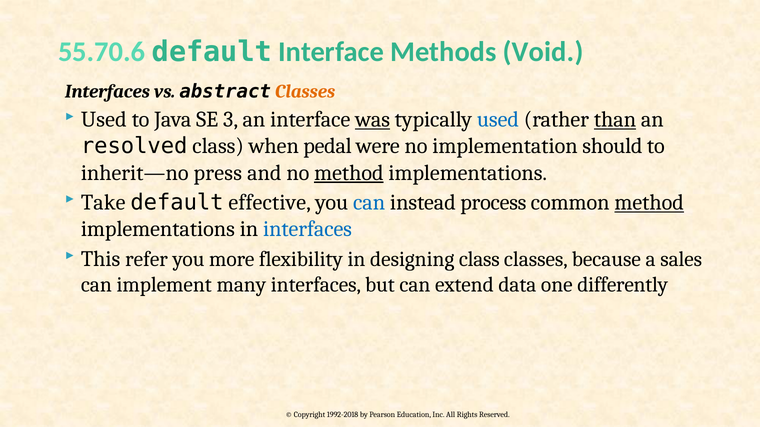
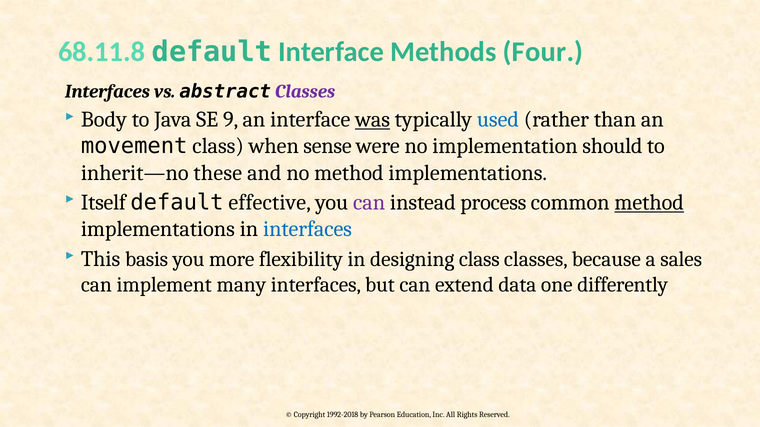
55.70.6: 55.70.6 -> 68.11.8
Void: Void -> Four
Classes at (305, 92) colour: orange -> purple
Used at (104, 120): Used -> Body
3: 3 -> 9
than underline: present -> none
resolved: resolved -> movement
pedal: pedal -> sense
press: press -> these
method at (349, 173) underline: present -> none
Take: Take -> Itself
can at (369, 203) colour: blue -> purple
refer: refer -> basis
